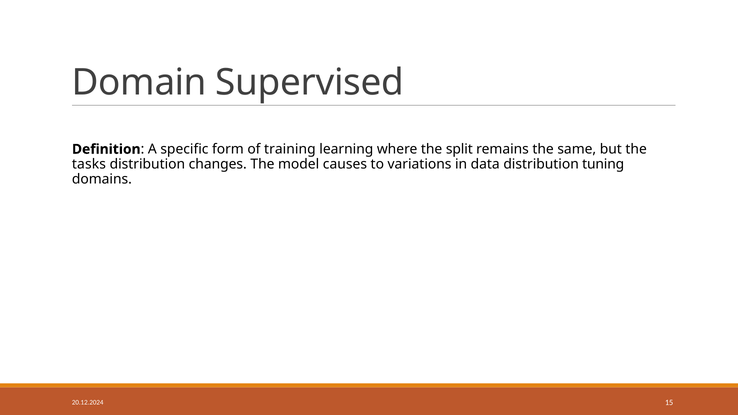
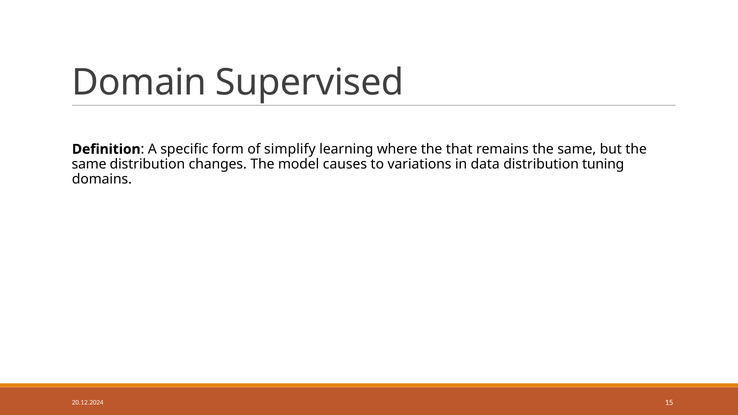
training: training -> simplify
split: split -> that
tasks at (89, 164): tasks -> same
